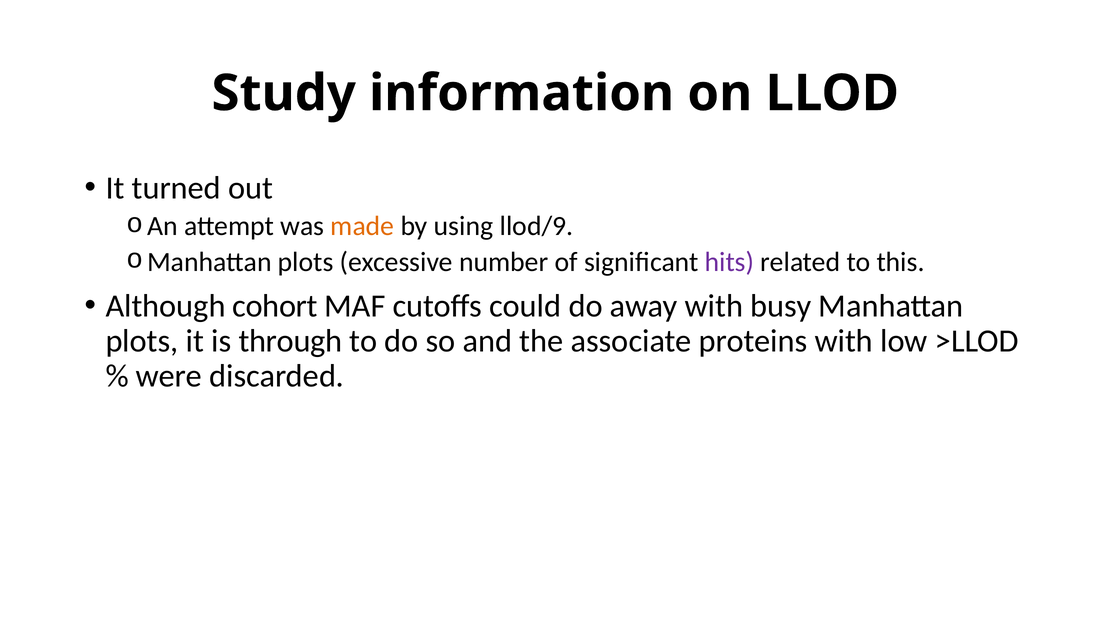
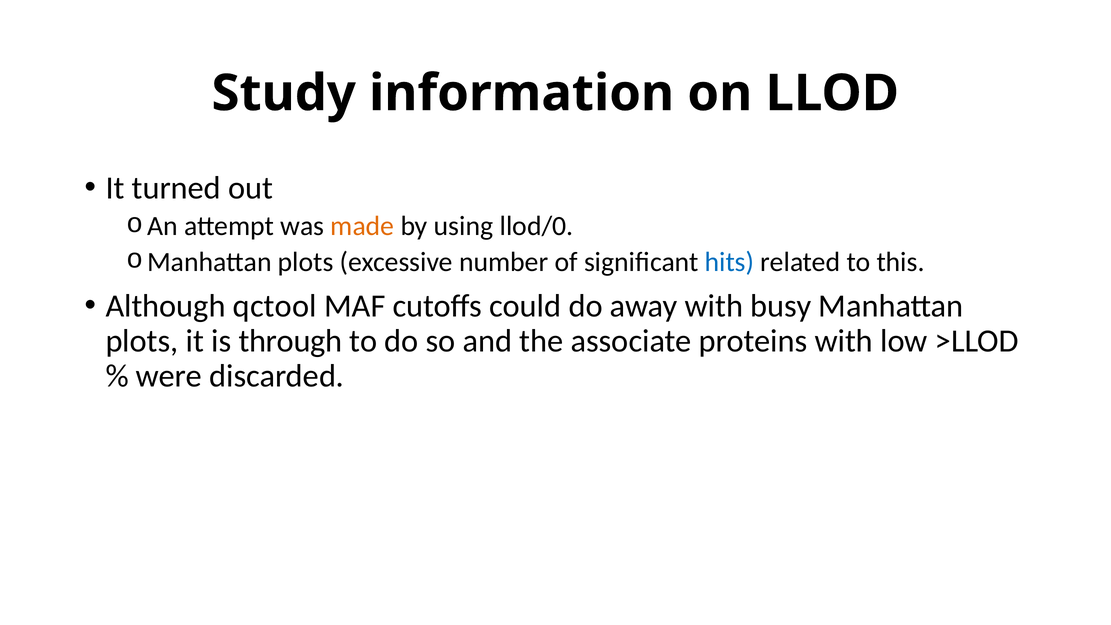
llod/9: llod/9 -> llod/0
hits colour: purple -> blue
cohort: cohort -> qctool
